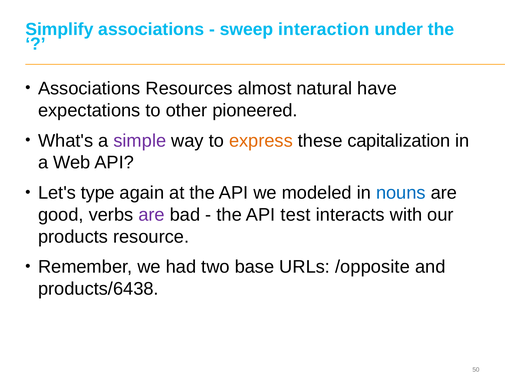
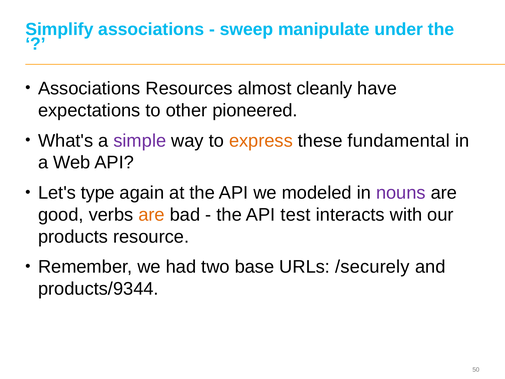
interaction: interaction -> manipulate
natural: natural -> cleanly
capitalization: capitalization -> fundamental
nouns colour: blue -> purple
are at (152, 215) colour: purple -> orange
/opposite: /opposite -> /securely
products/6438: products/6438 -> products/9344
